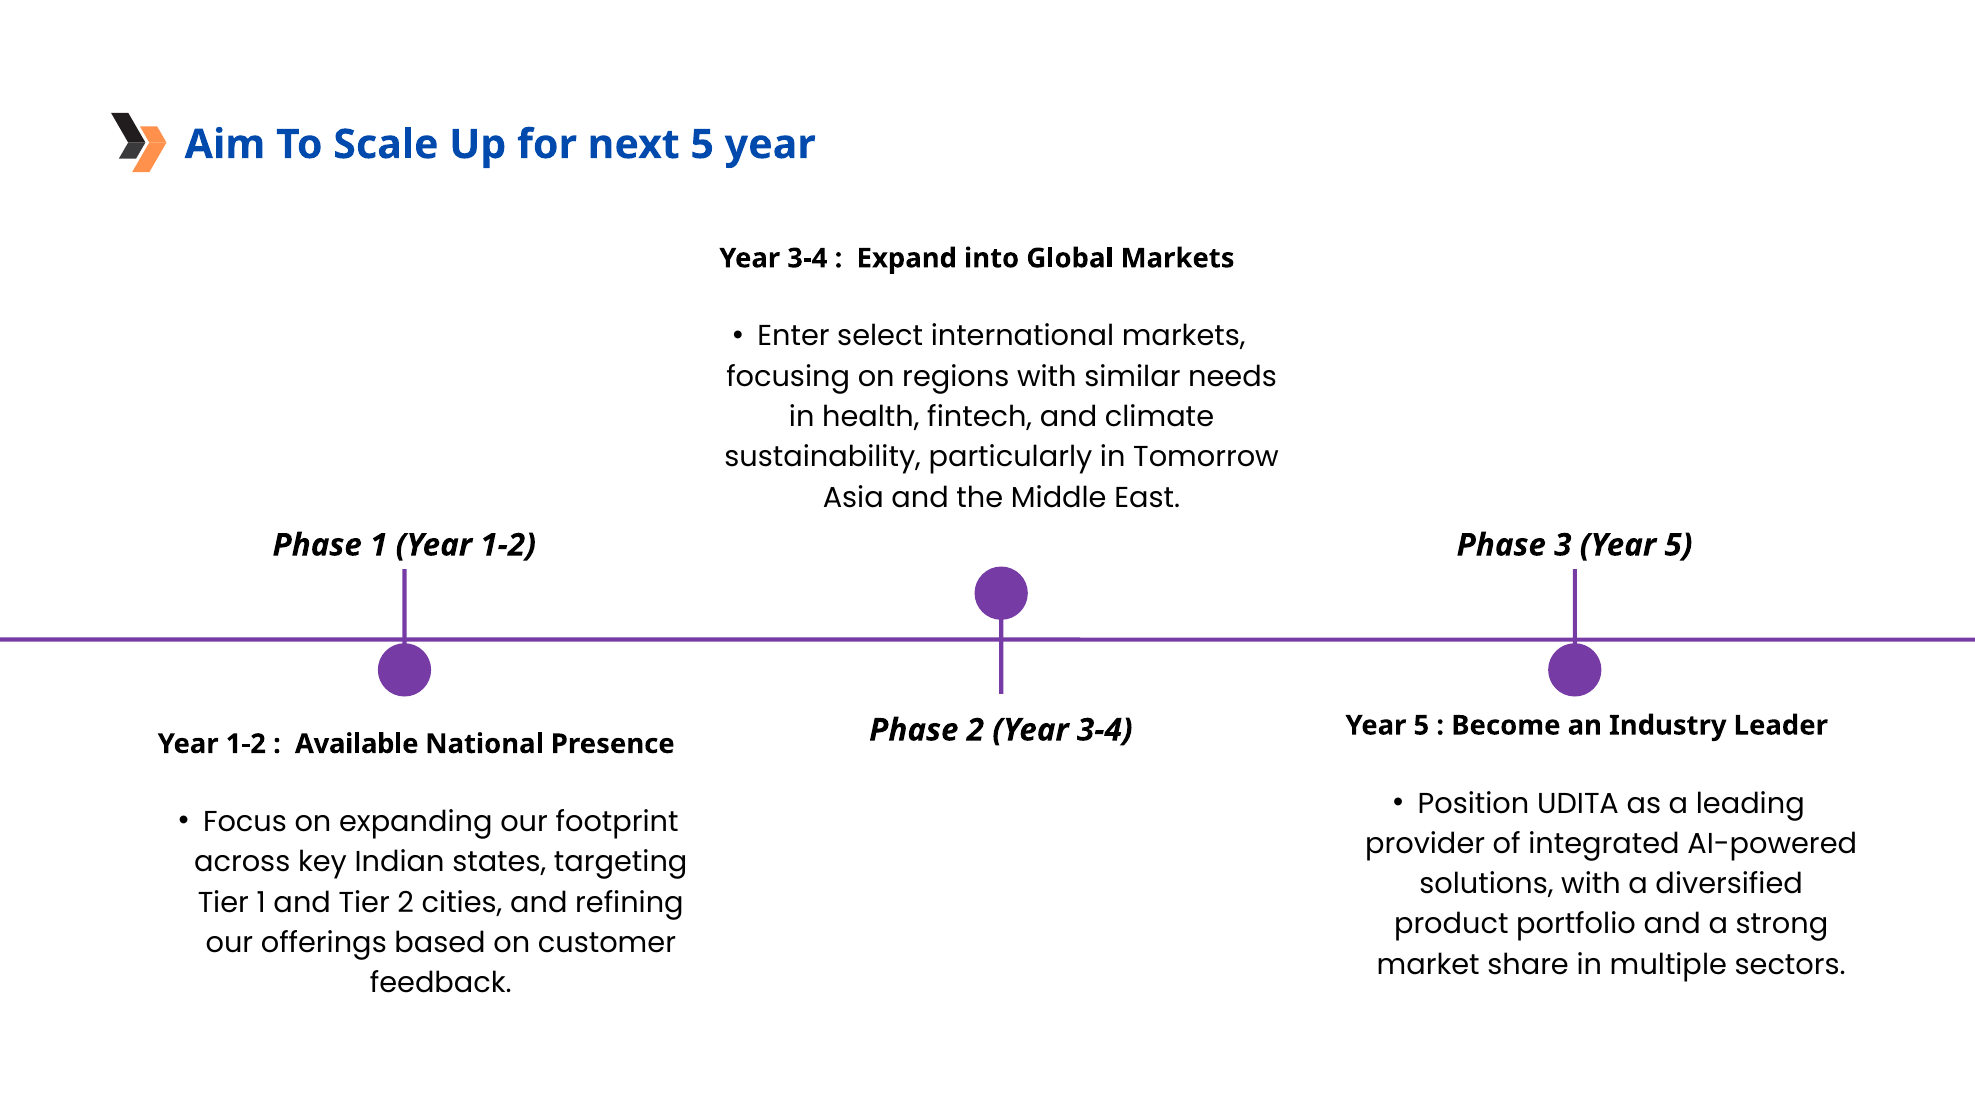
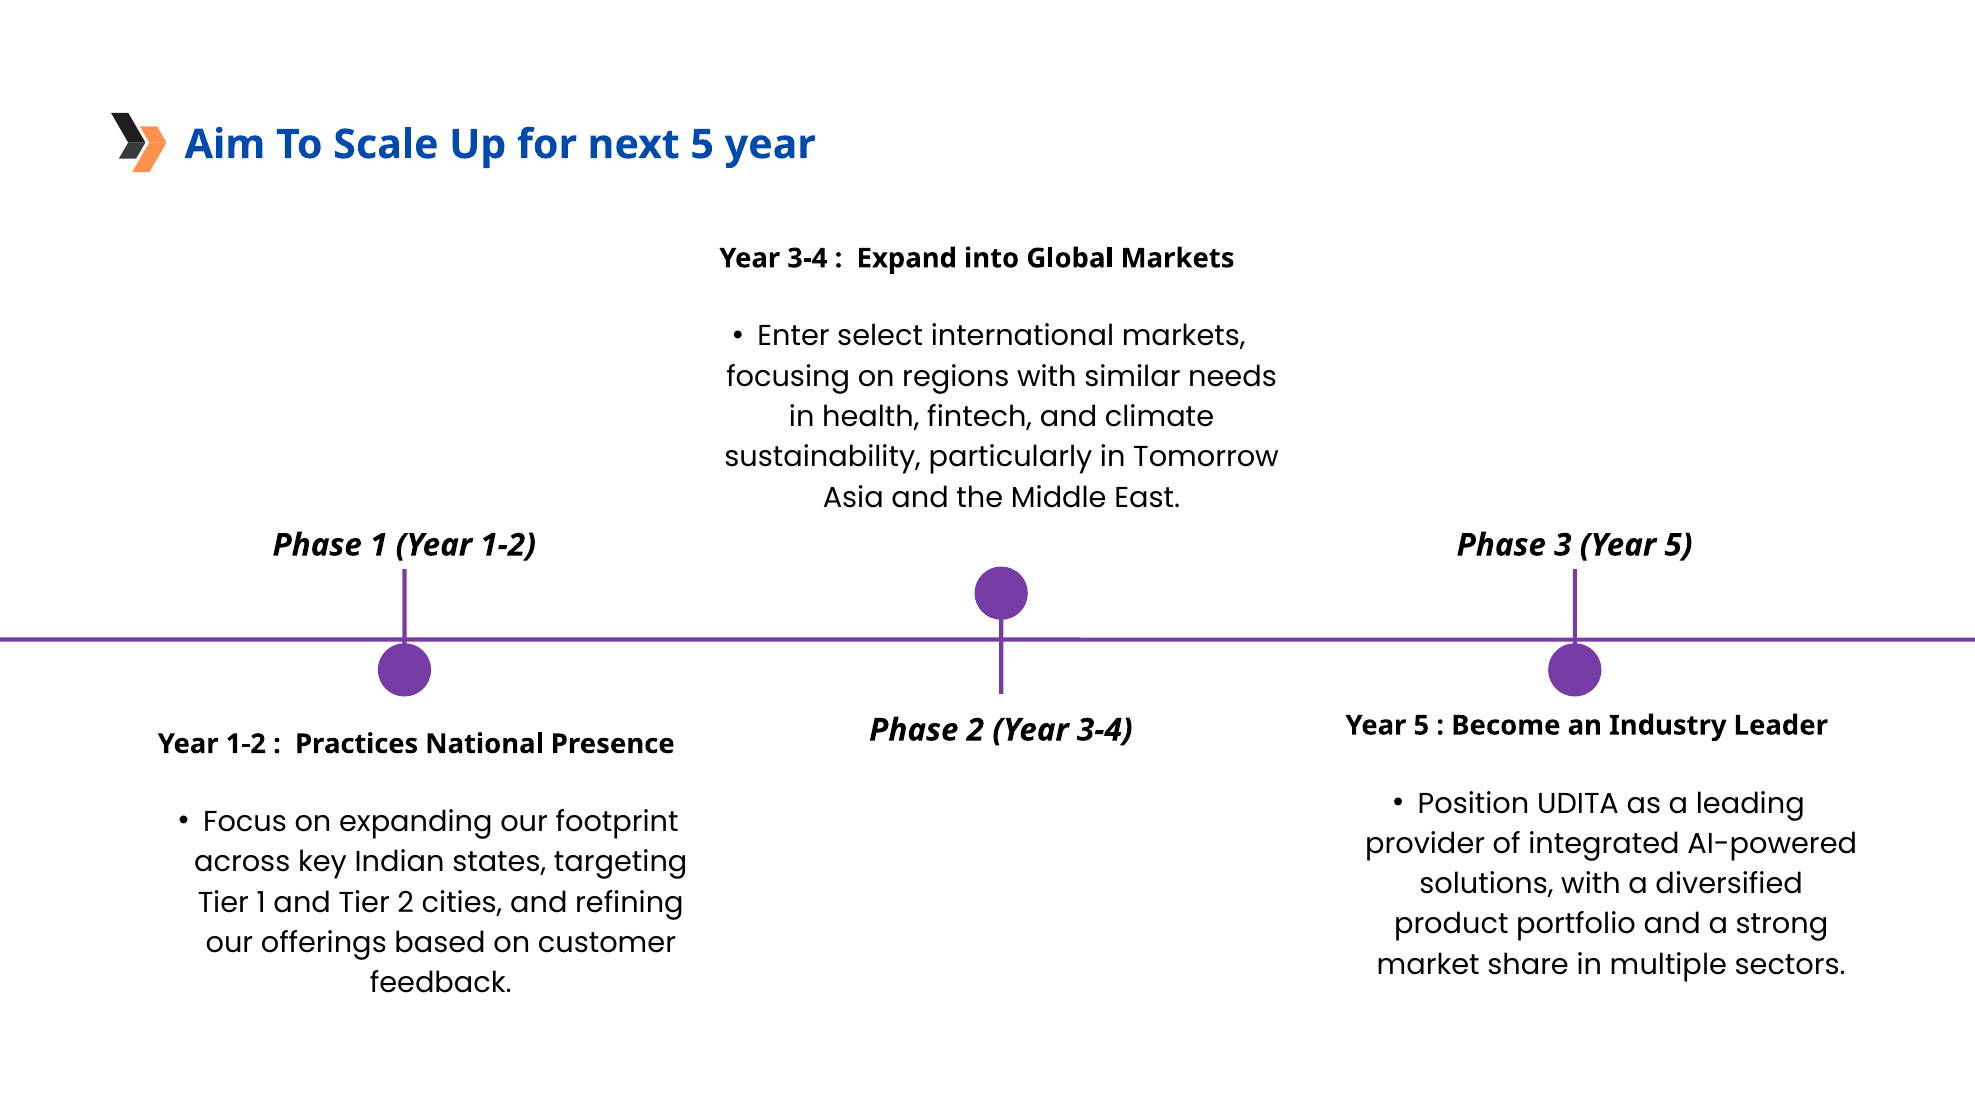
Available: Available -> Practices
